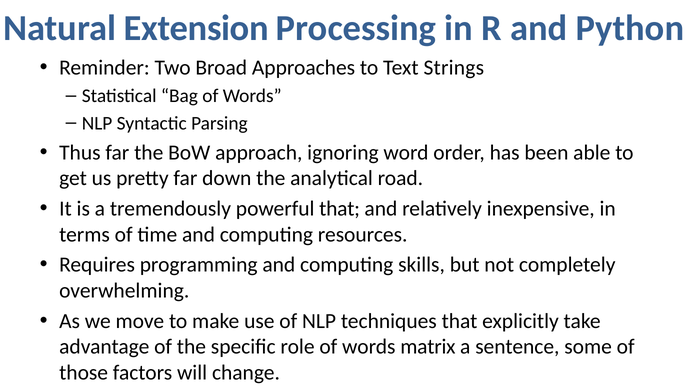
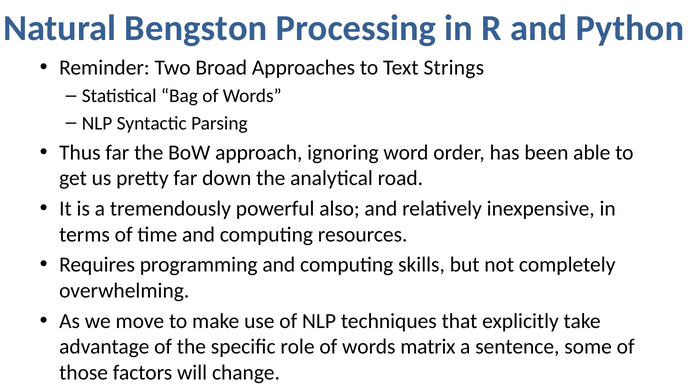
Extension: Extension -> Bengston
powerful that: that -> also
